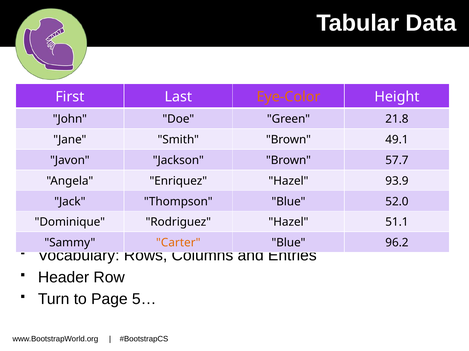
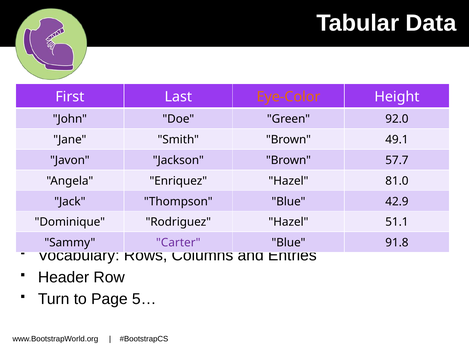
21.8: 21.8 -> 92.0
93.9: 93.9 -> 81.0
52.0: 52.0 -> 42.9
Carter colour: orange -> purple
96.2: 96.2 -> 91.8
